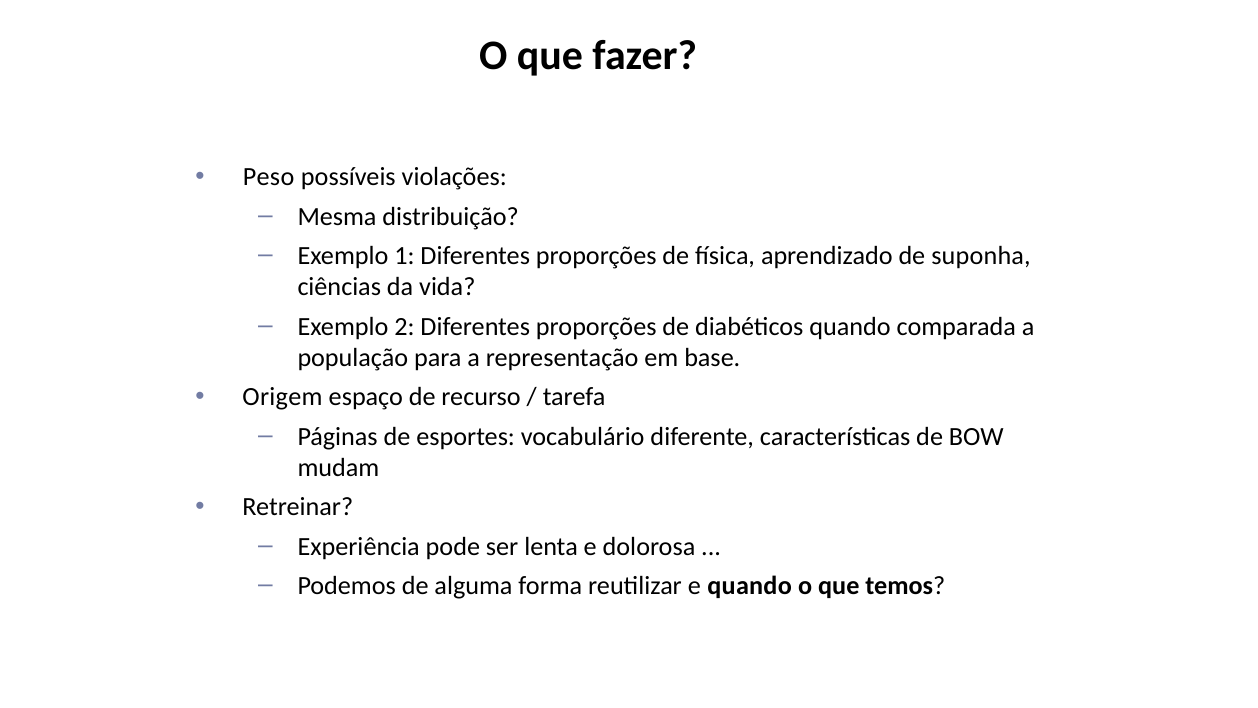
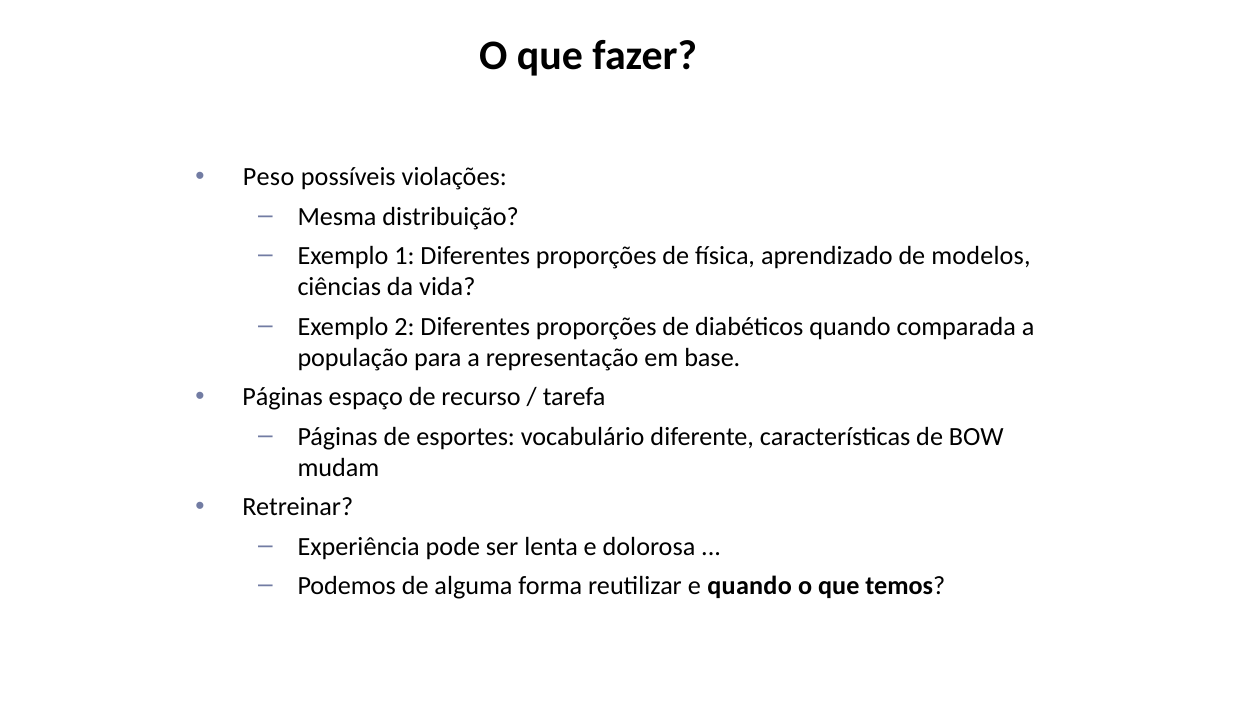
suponha: suponha -> modelos
Origem at (282, 397): Origem -> Páginas
